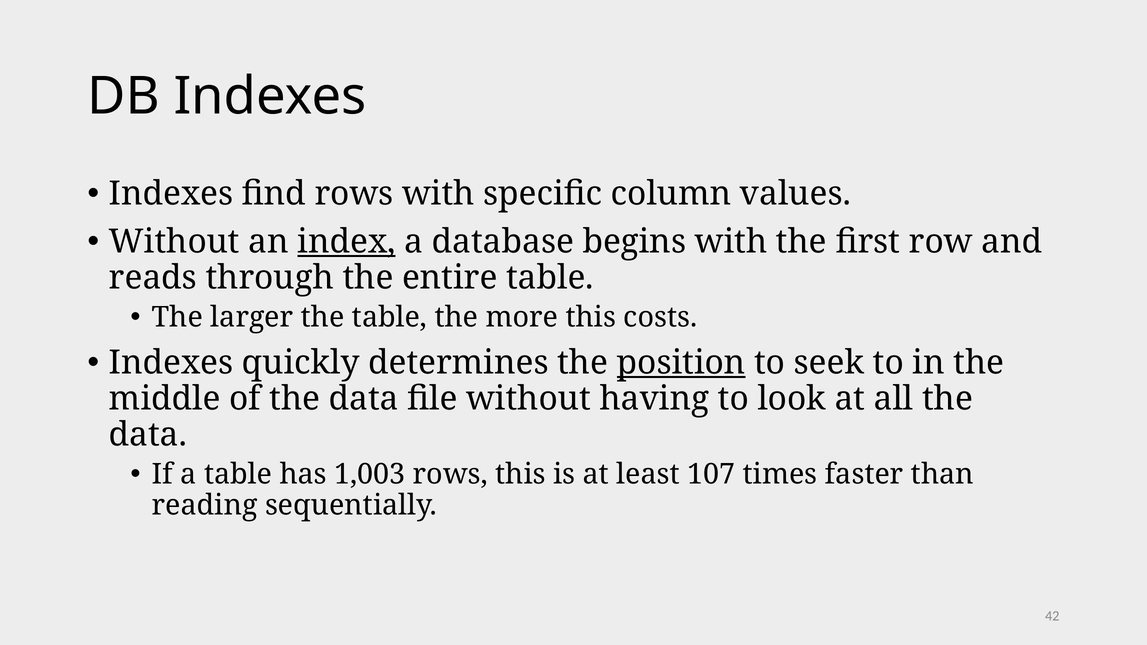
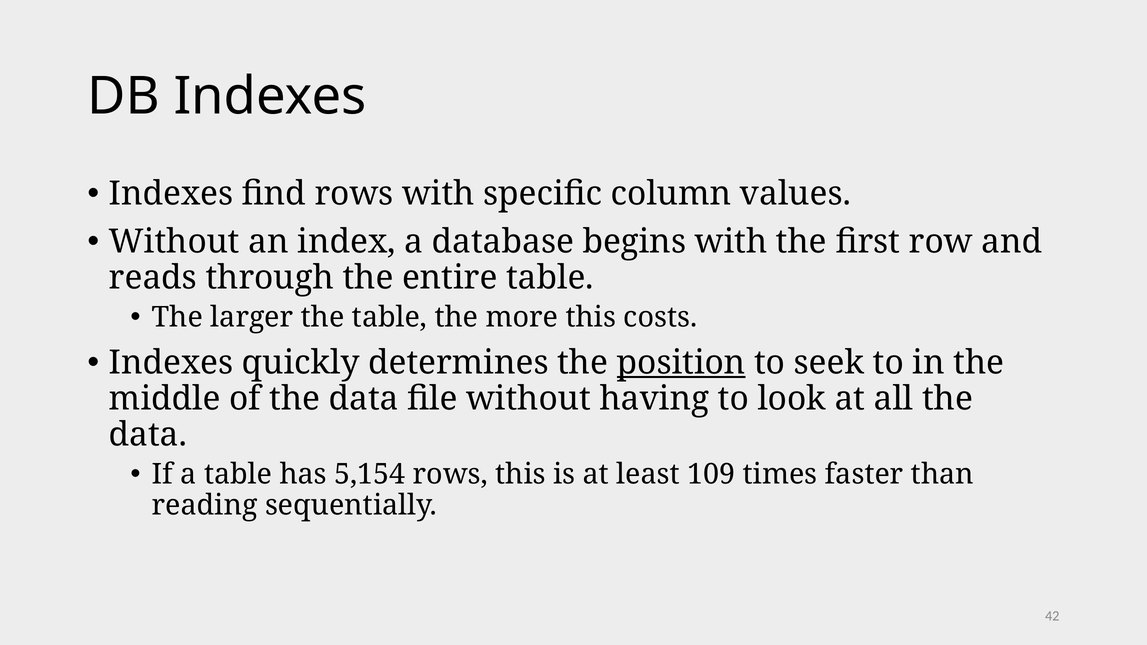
index underline: present -> none
1,003: 1,003 -> 5,154
107: 107 -> 109
